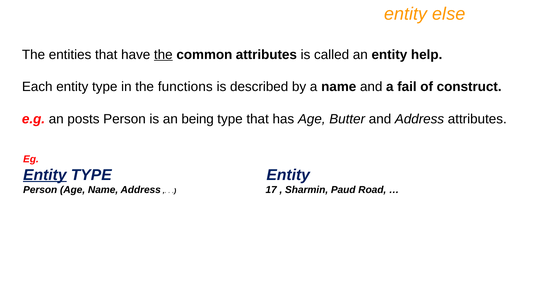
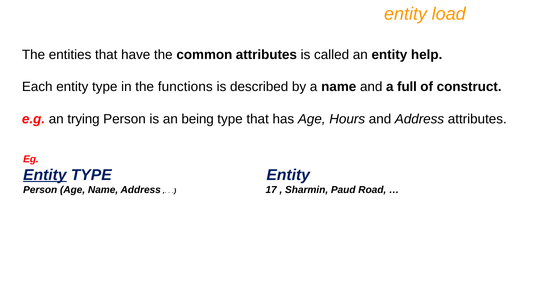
else: else -> load
the at (163, 55) underline: present -> none
fail: fail -> full
posts: posts -> trying
Butter: Butter -> Hours
